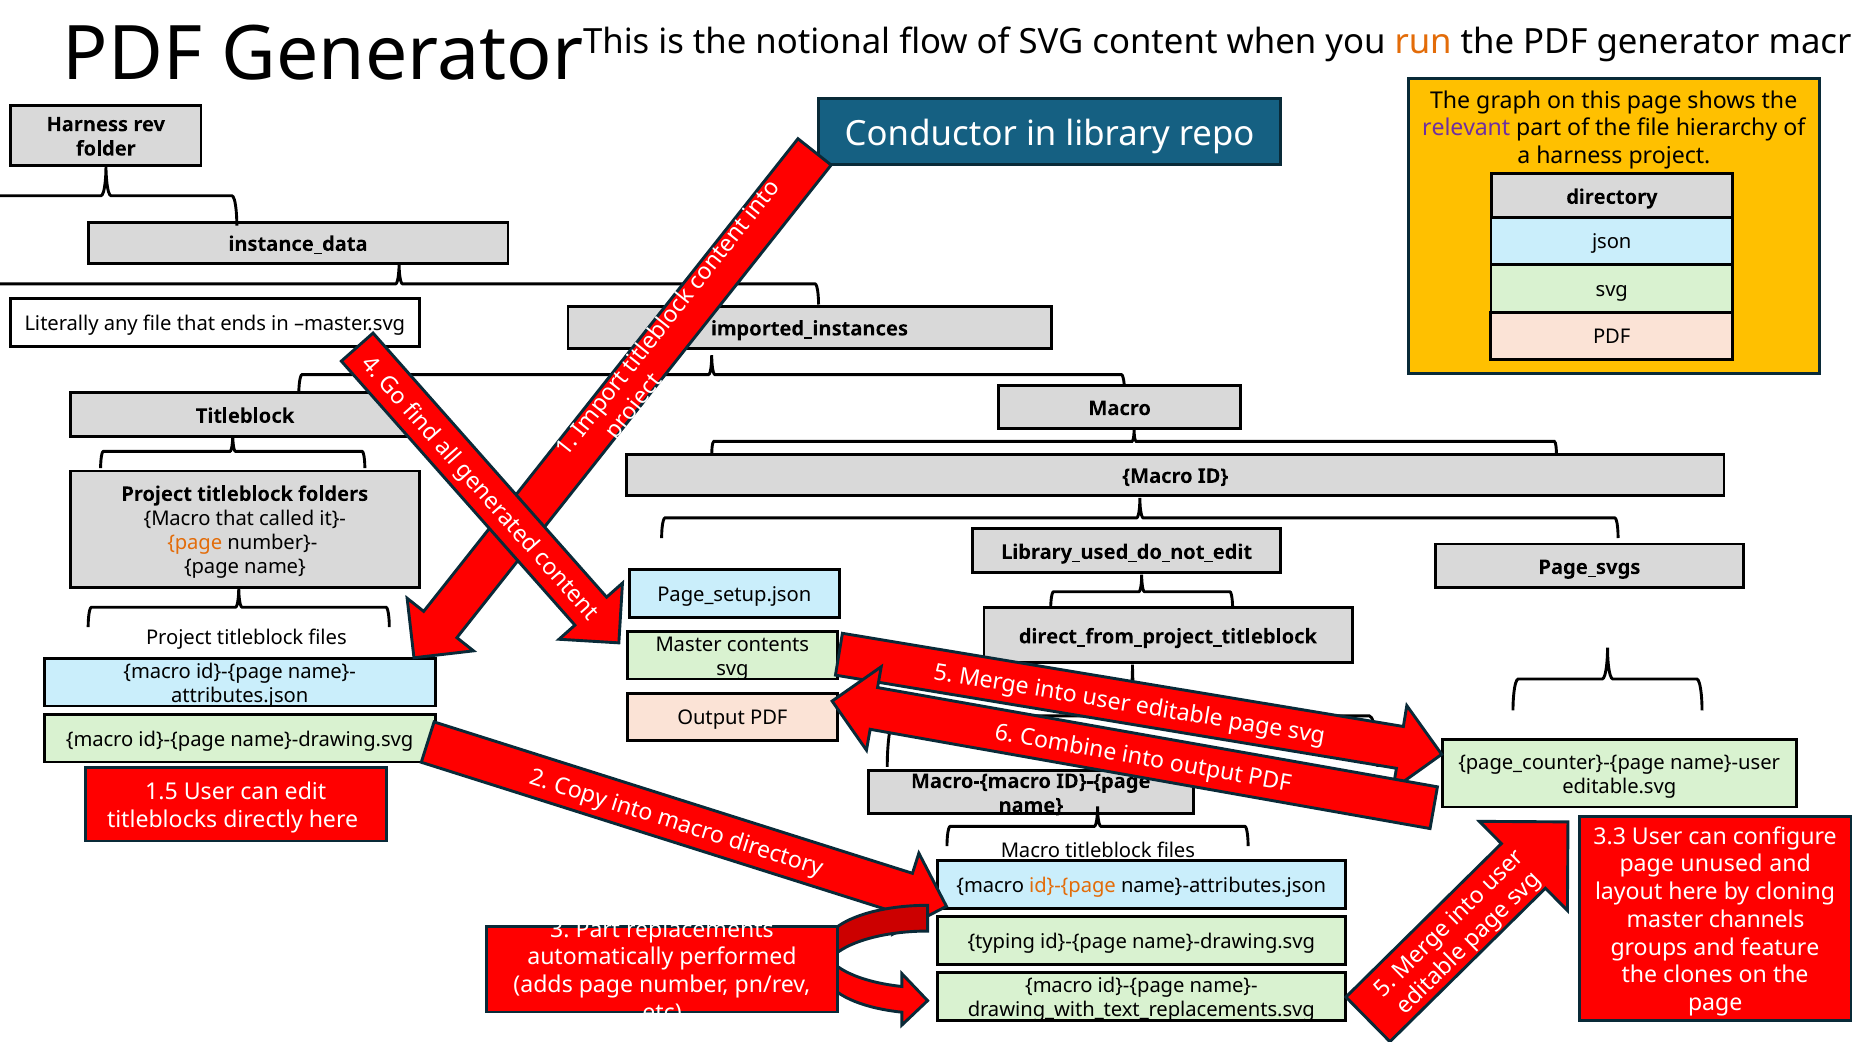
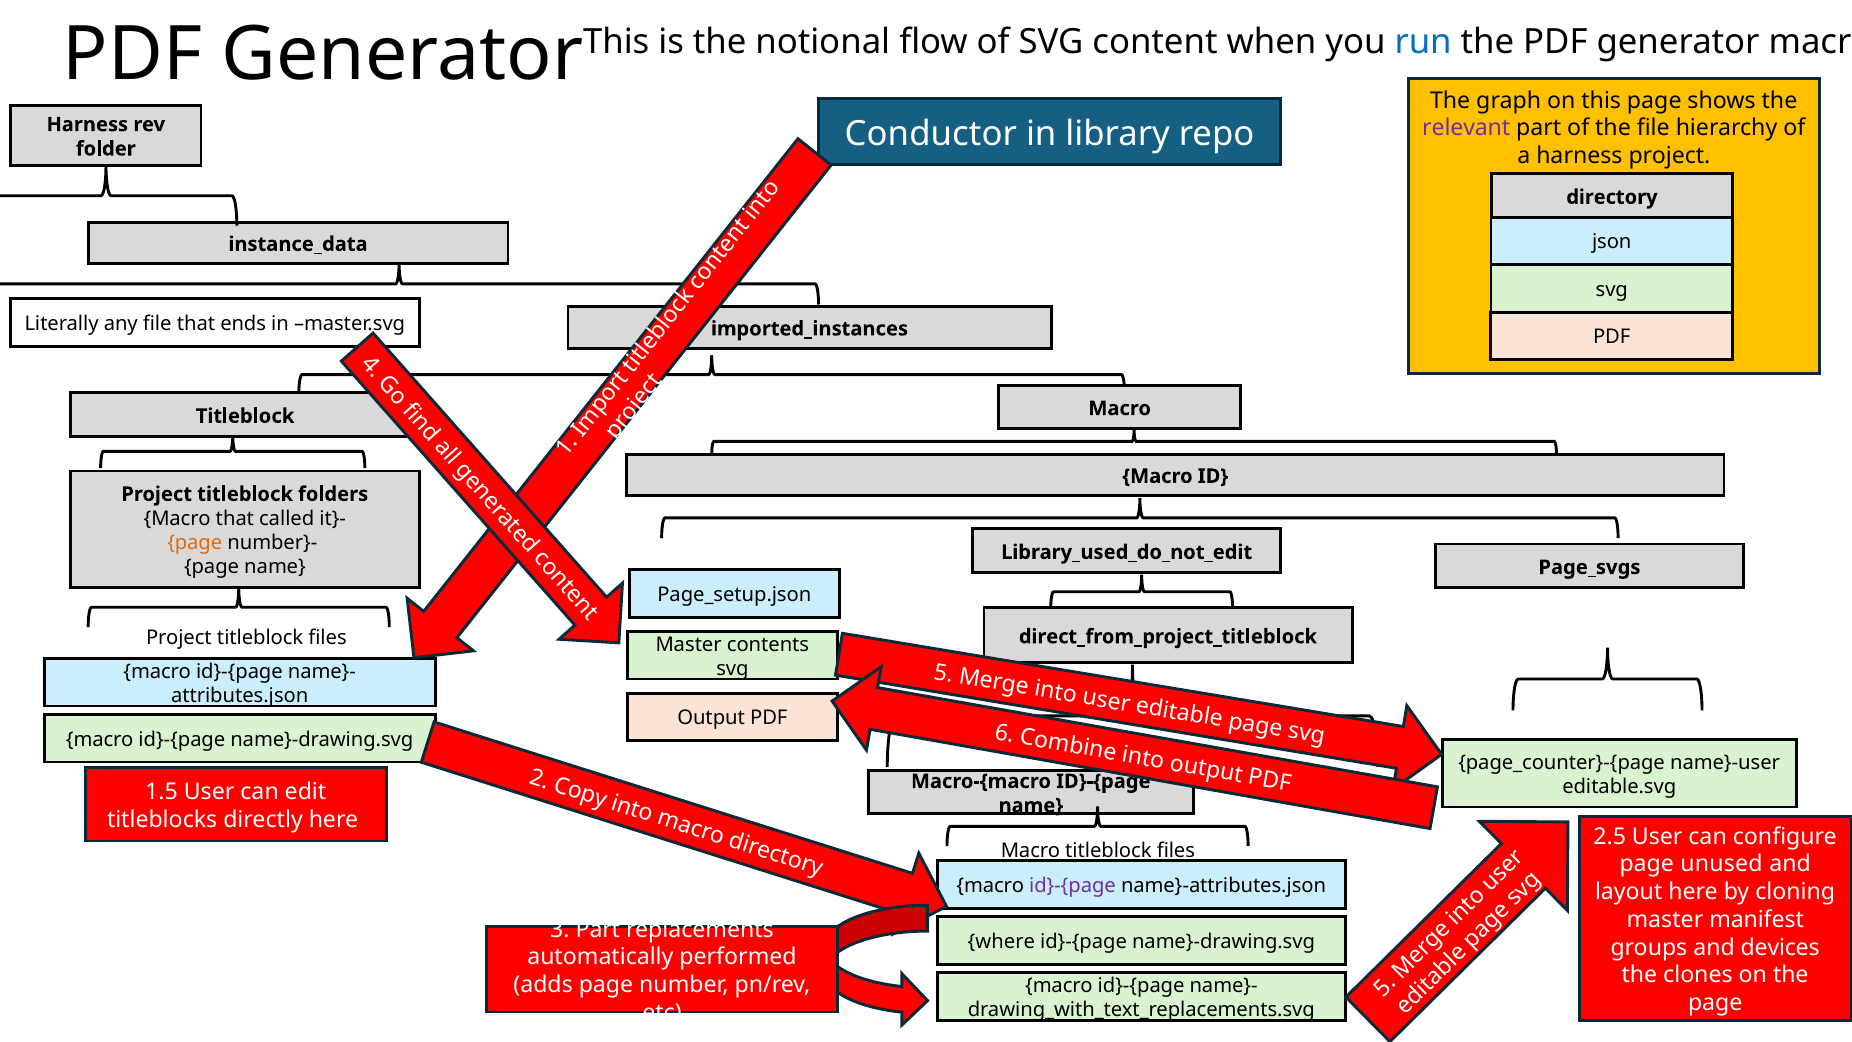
run colour: orange -> blue
3.3: 3.3 -> 2.5
id}-{page at (1072, 886) colour: orange -> purple
channels: channels -> manifest
typing: typing -> where
feature: feature -> devices
